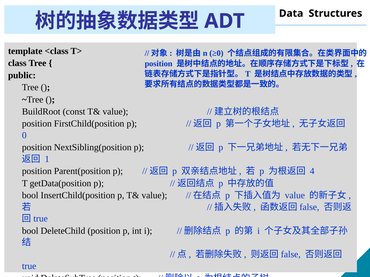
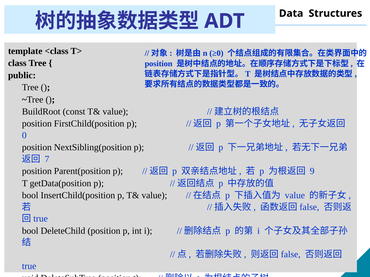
1: 1 -> 7
4: 4 -> 9
